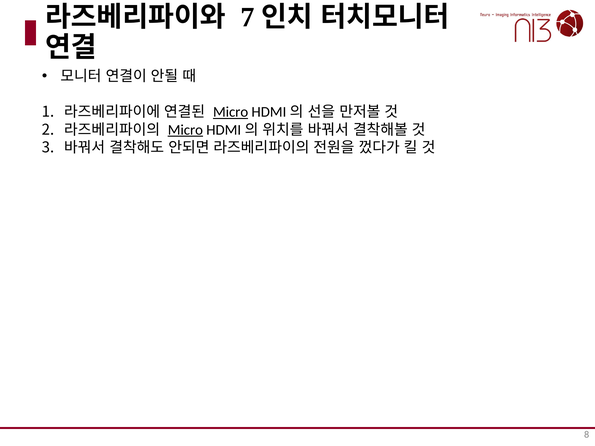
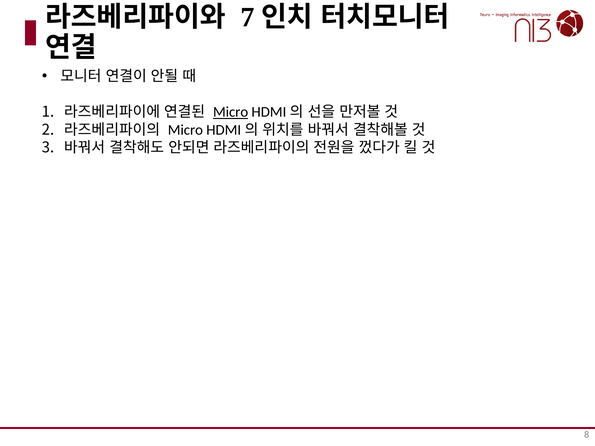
Micro at (185, 130) underline: present -> none
